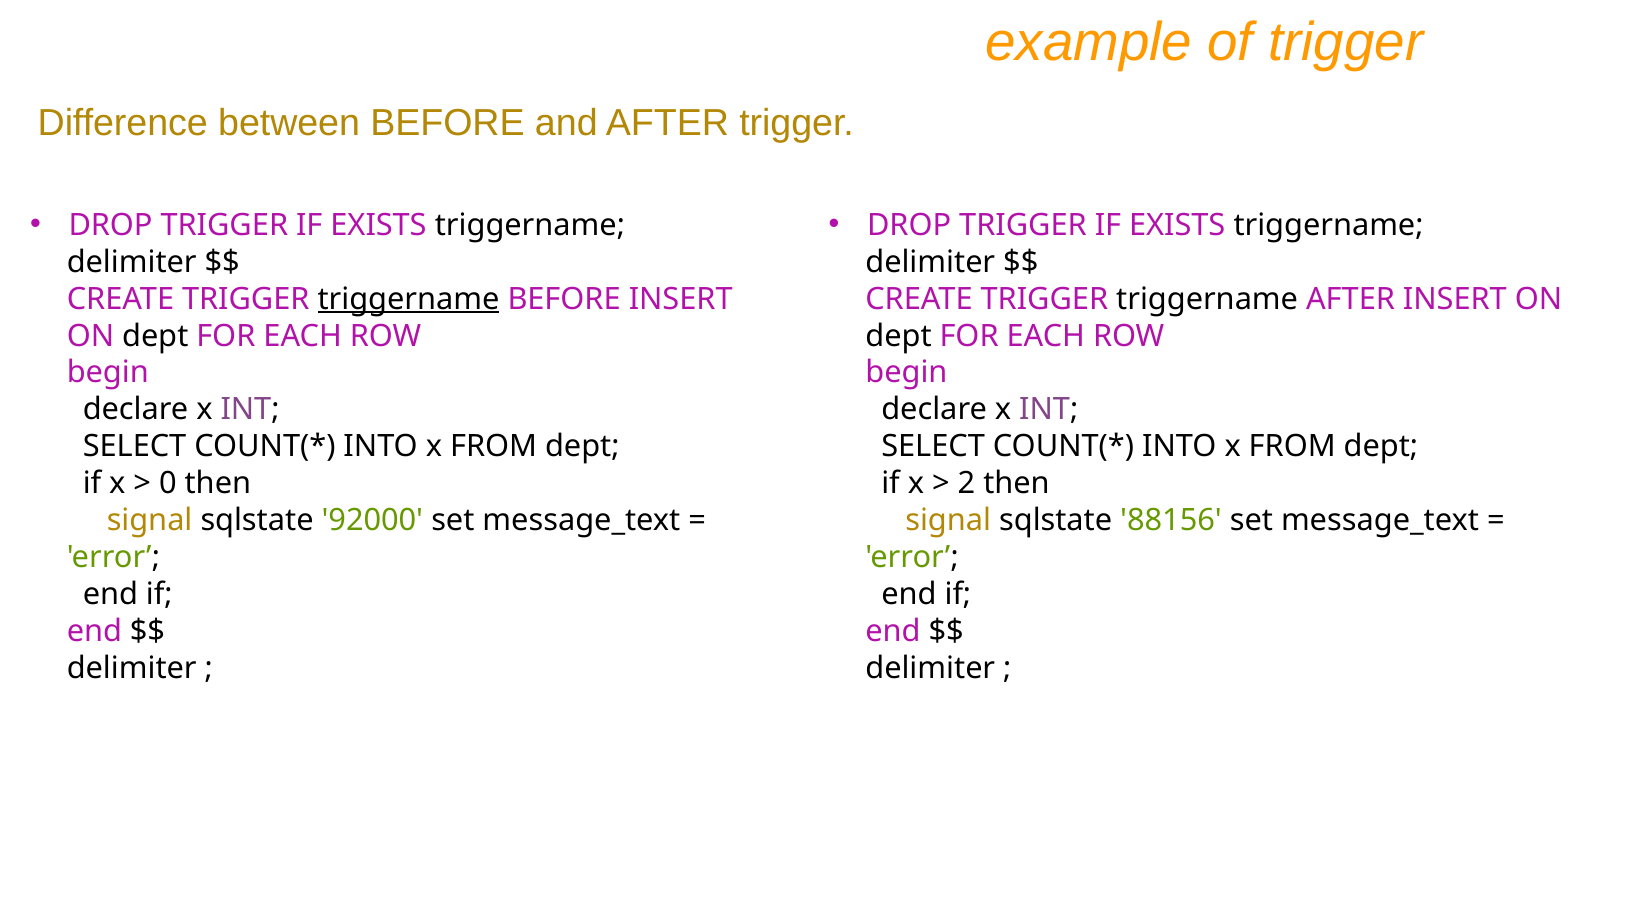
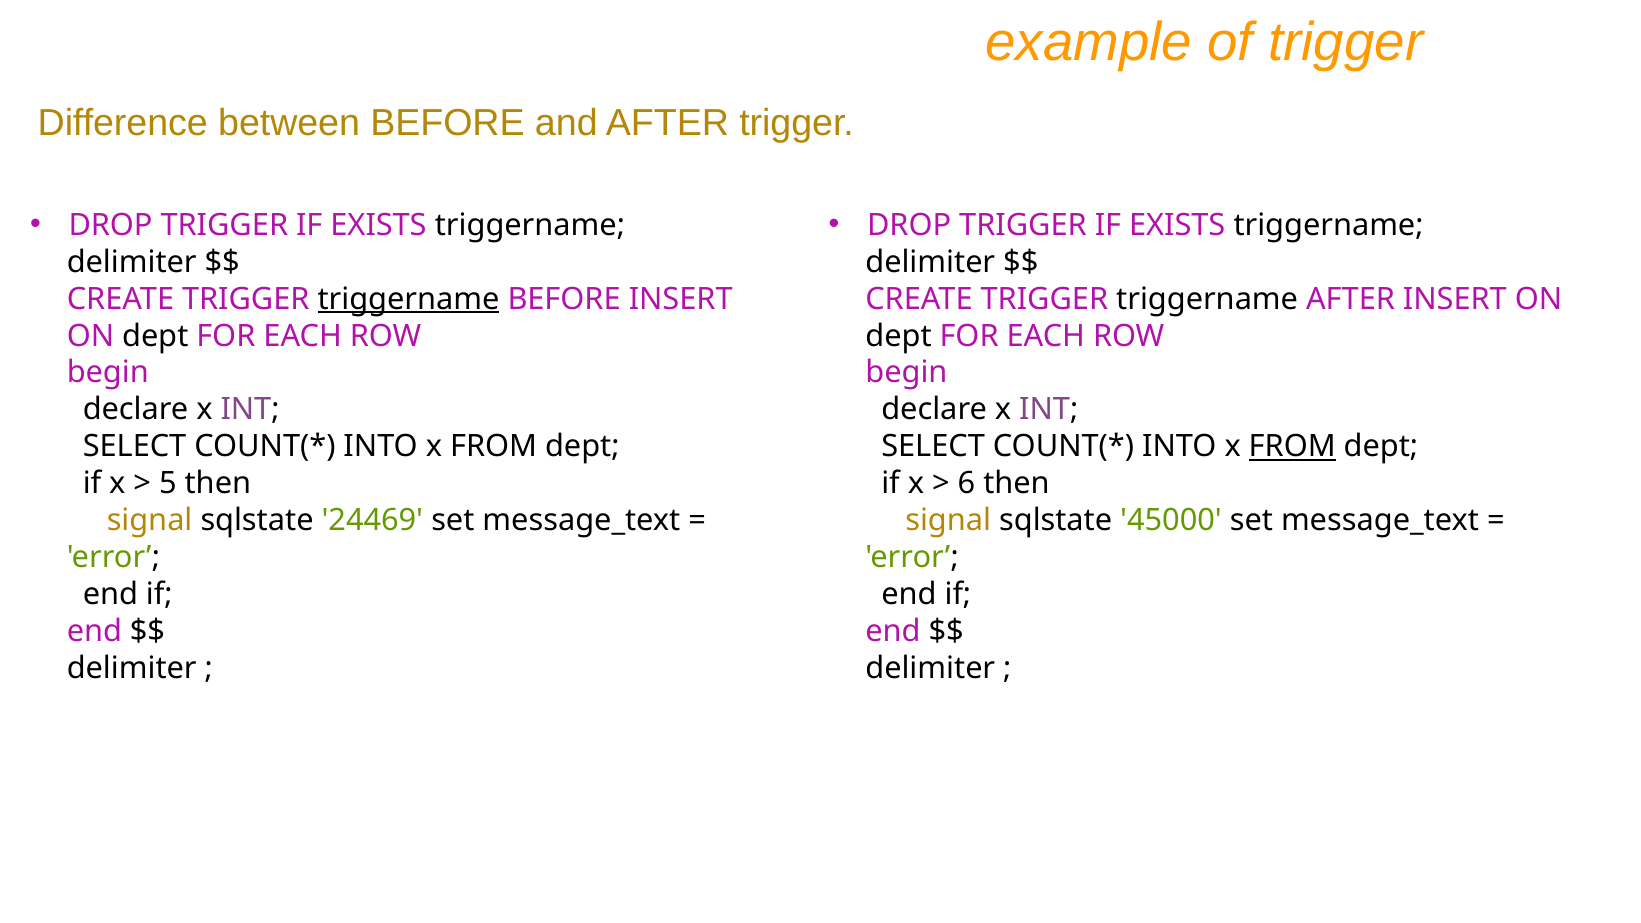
FROM at (1292, 447) underline: none -> present
0: 0 -> 5
2: 2 -> 6
92000: 92000 -> 24469
88156: 88156 -> 45000
